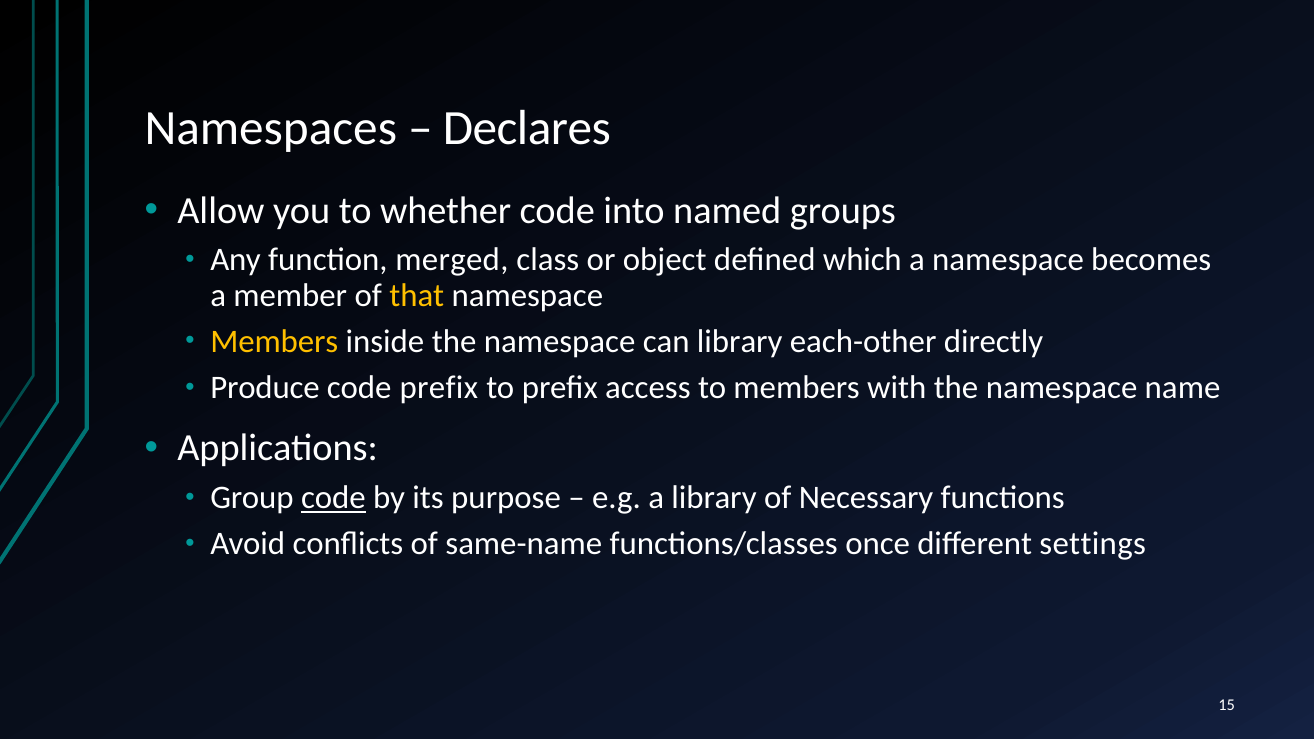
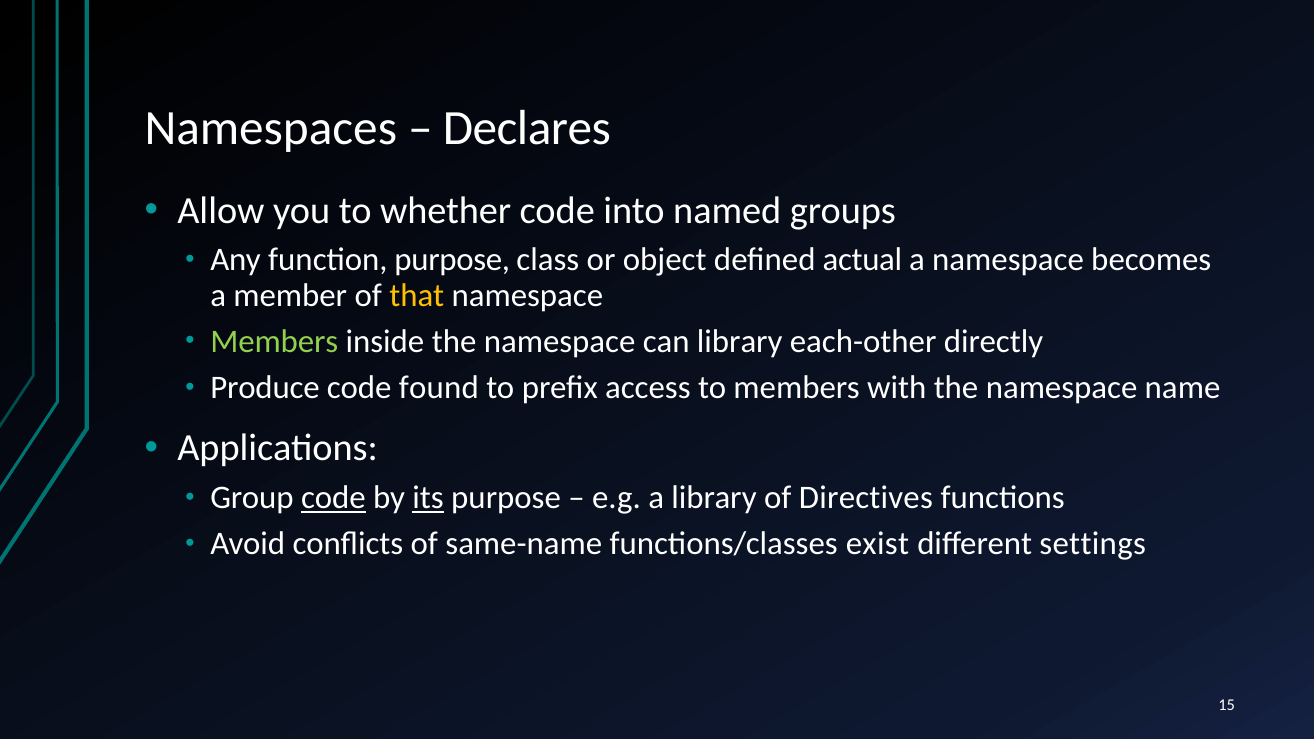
function merged: merged -> purpose
which: which -> actual
Members at (274, 342) colour: yellow -> light green
code prefix: prefix -> found
its underline: none -> present
Necessary: Necessary -> Directives
once: once -> exist
